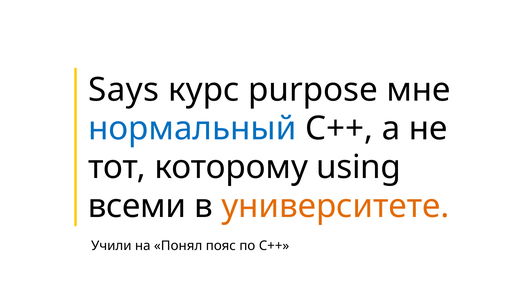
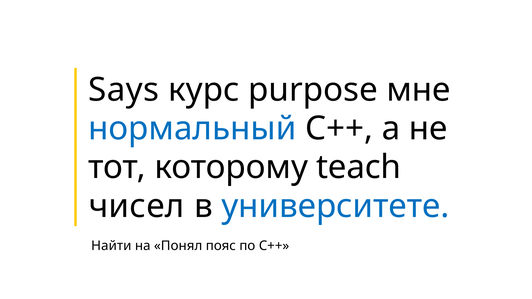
using: using -> teach
всеми: всеми -> чисел
университете colour: orange -> blue
Учили: Учили -> Найти
